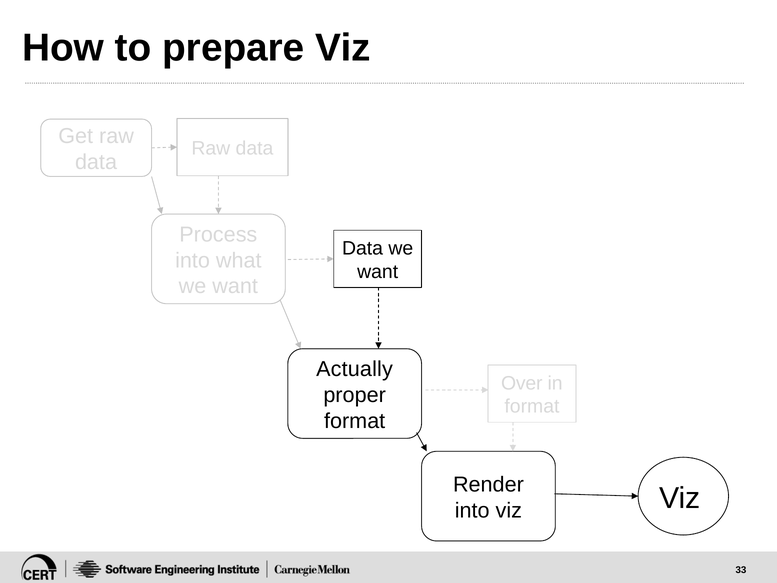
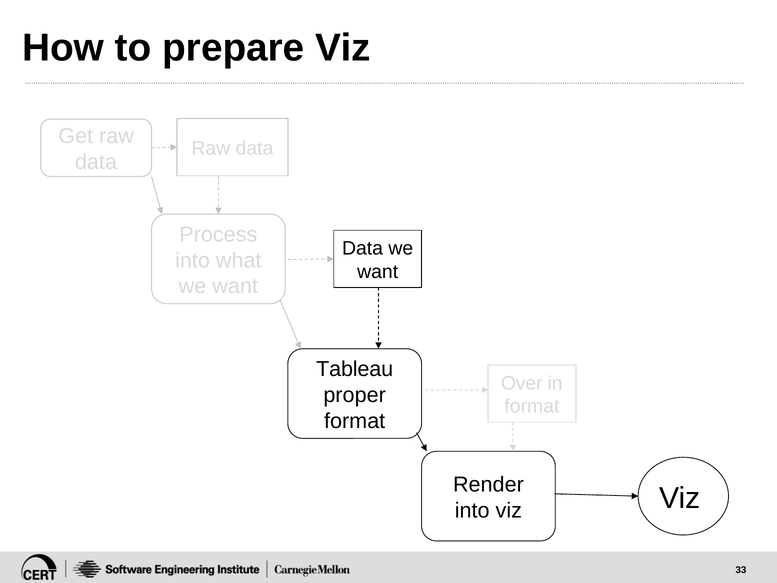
Actually: Actually -> Tableau
